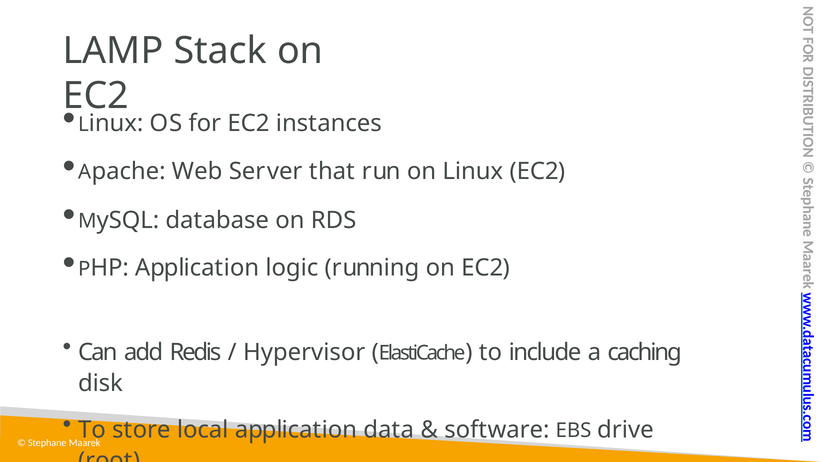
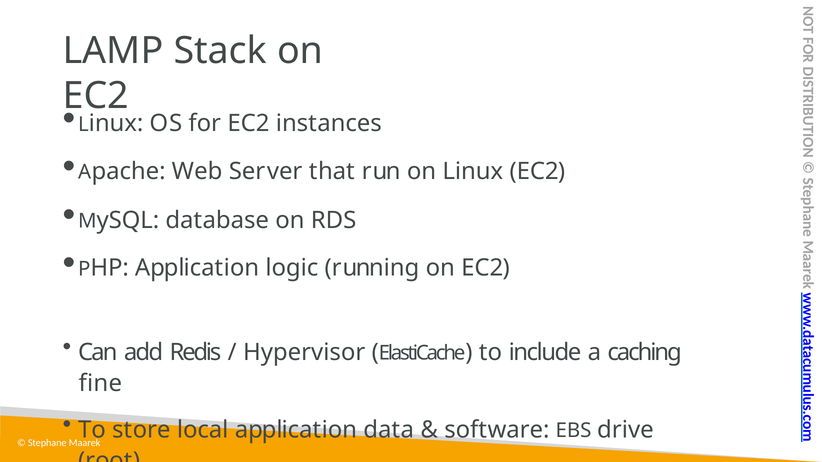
disk: disk -> fine
